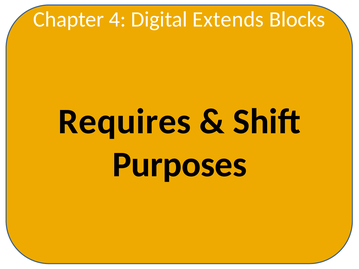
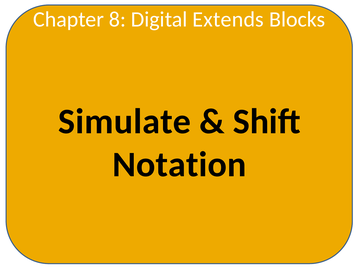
4: 4 -> 8
Requires: Requires -> Simulate
Purposes: Purposes -> Notation
